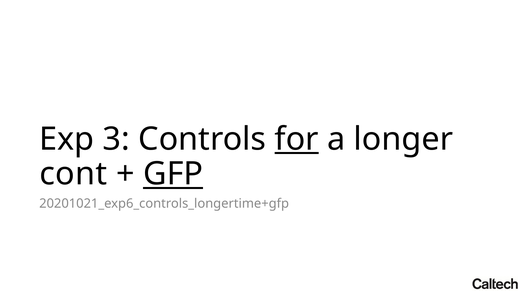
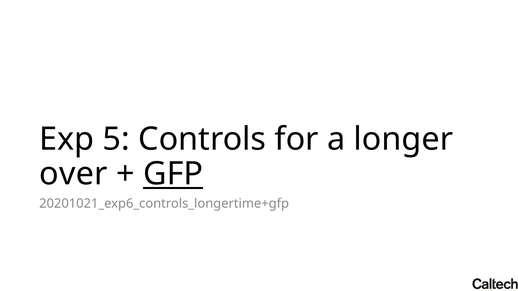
3: 3 -> 5
for underline: present -> none
cont: cont -> over
